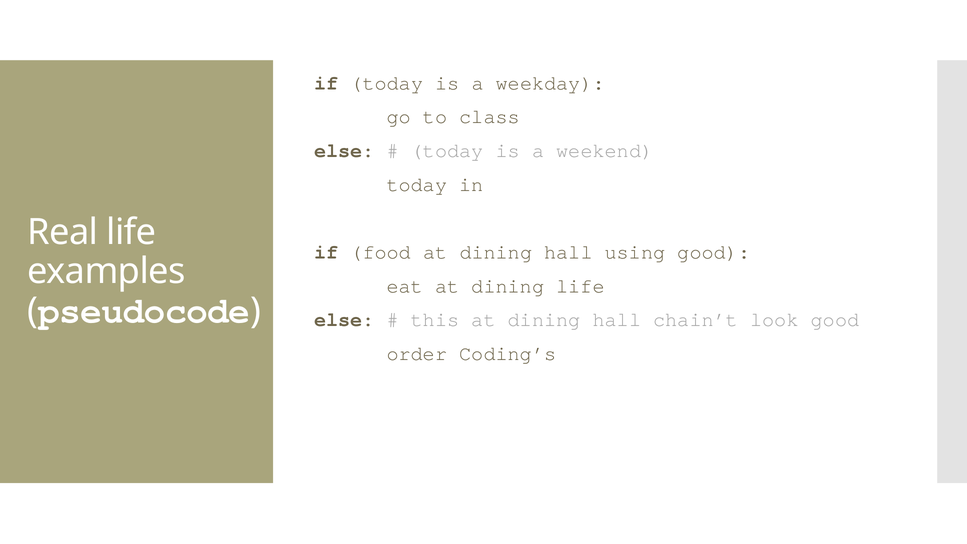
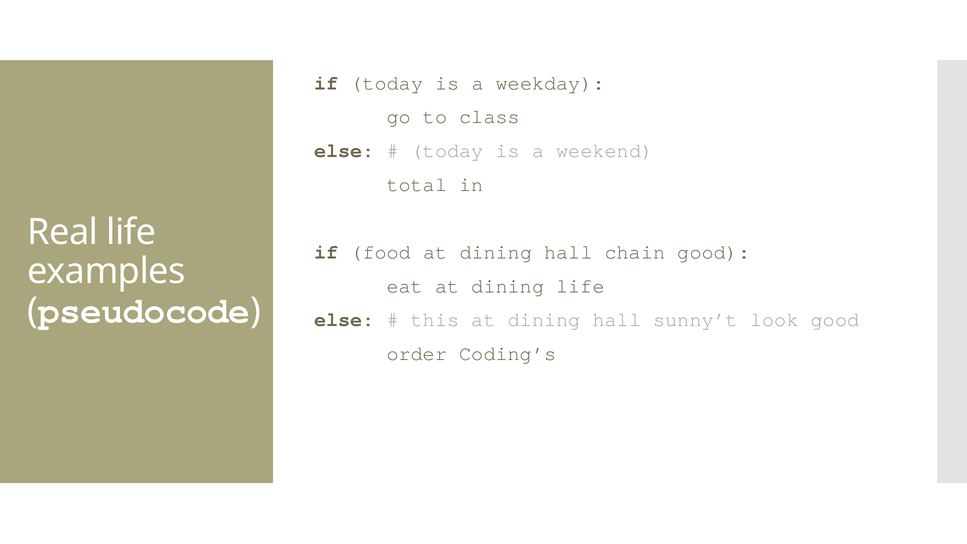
today at (417, 184): today -> total
using: using -> chain
chain’t: chain’t -> sunny’t
